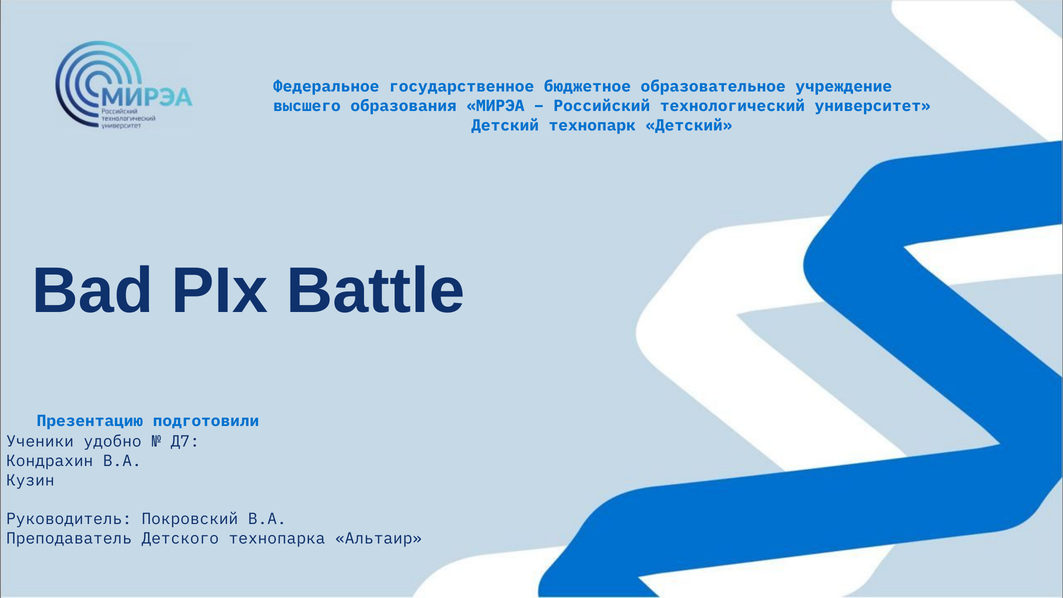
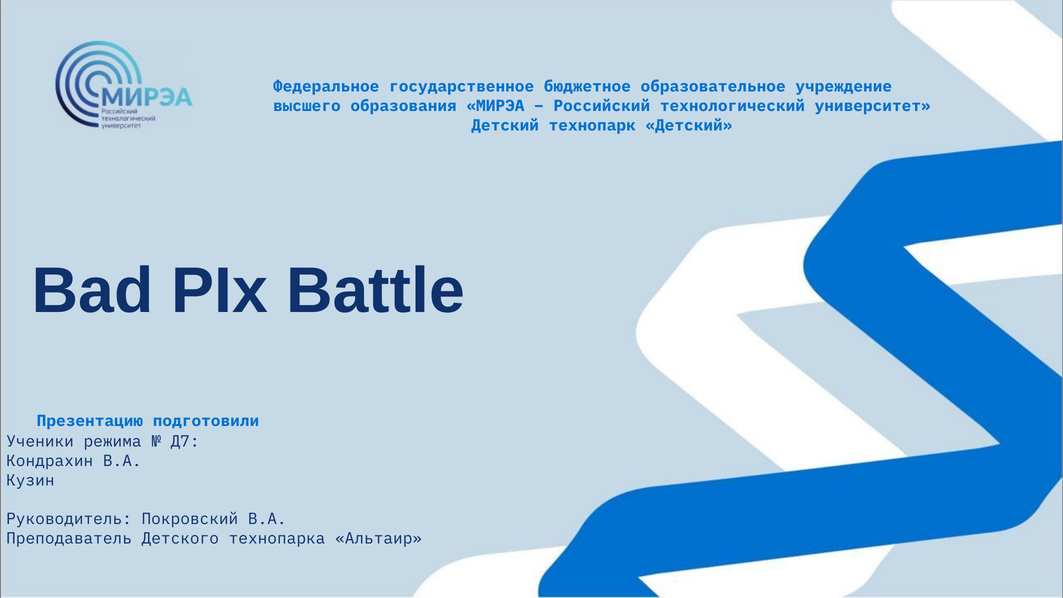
удобно: удобно -> режима
